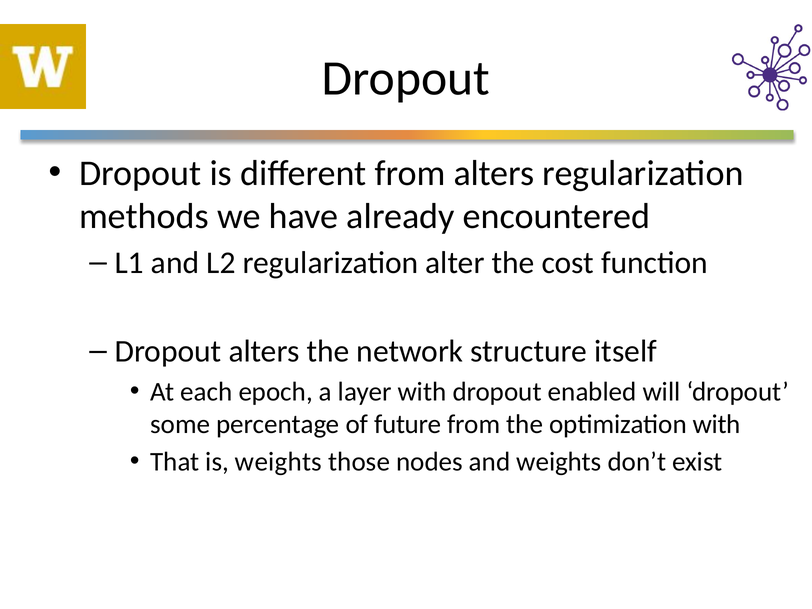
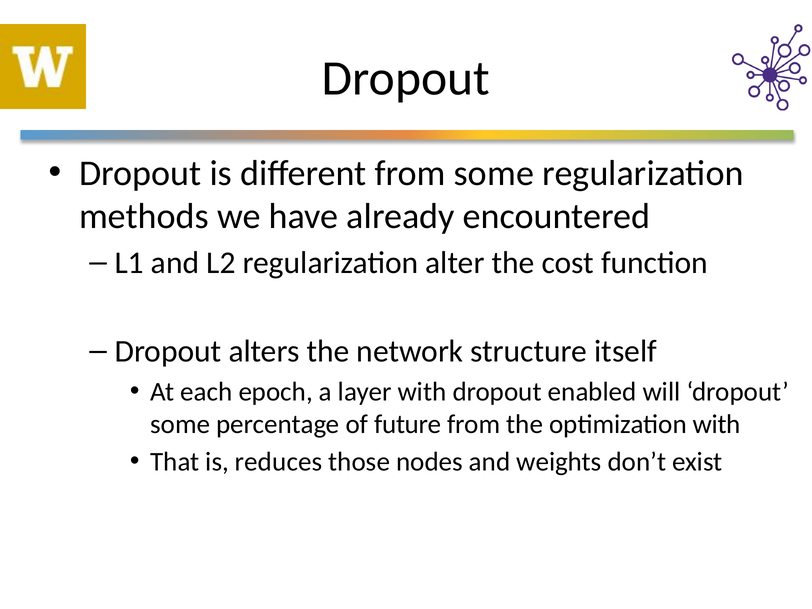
from alters: alters -> some
is weights: weights -> reduces
